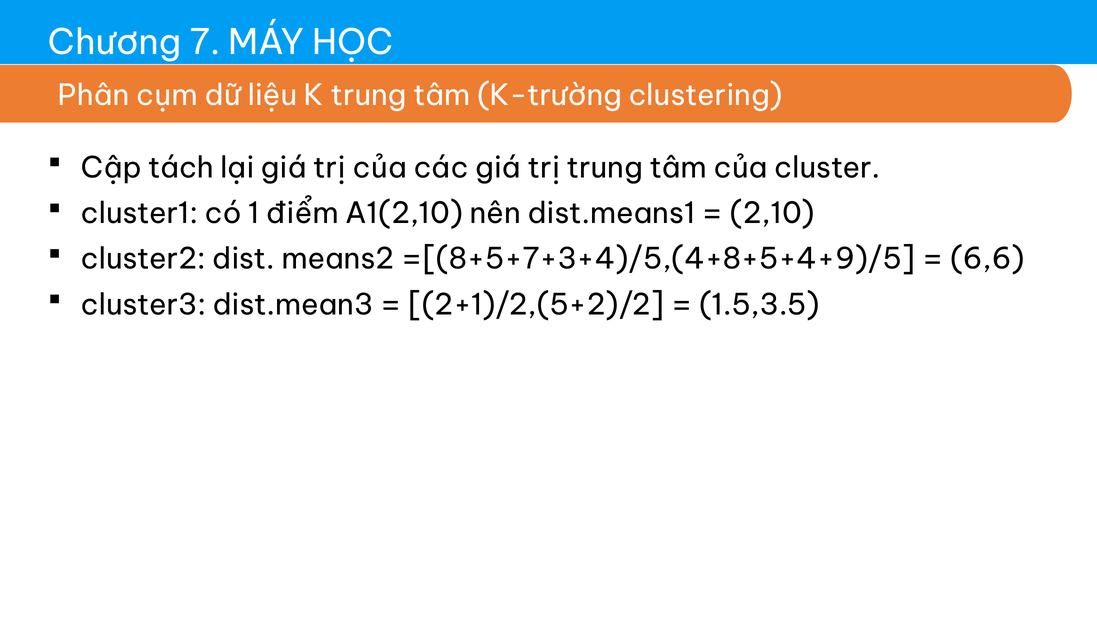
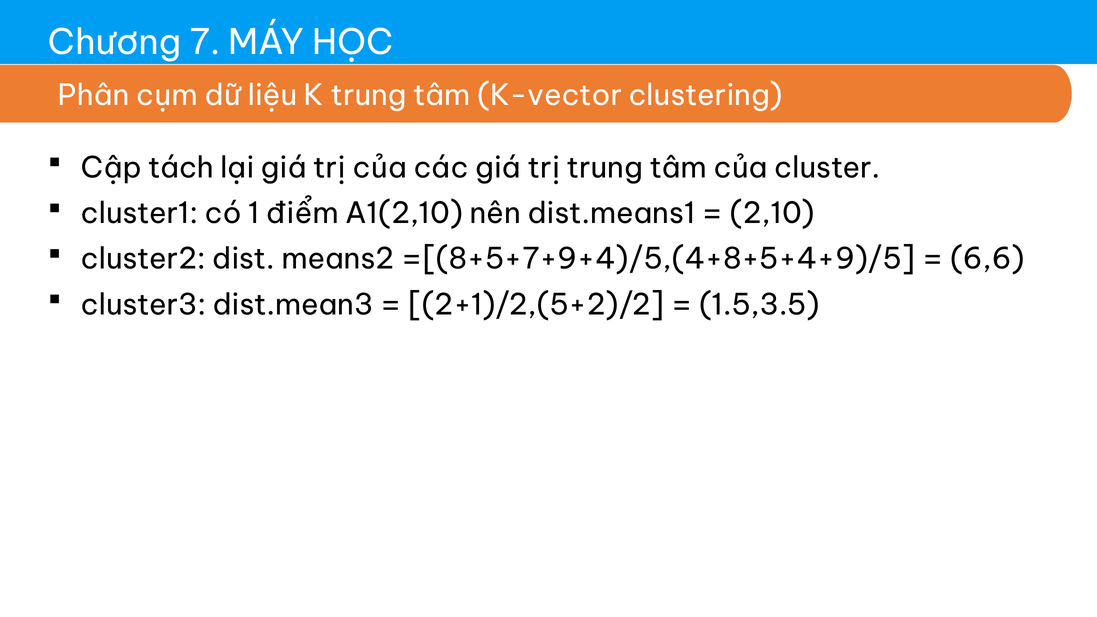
K-trường: K-trường -> K-vector
=[(8+5+7+3+4)/5,(4+8+5+4+9)/5: =[(8+5+7+3+4)/5,(4+8+5+4+9)/5 -> =[(8+5+7+9+4)/5,(4+8+5+4+9)/5
